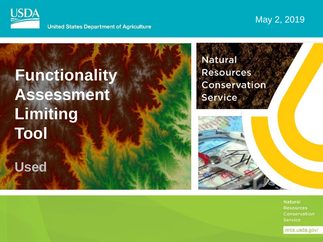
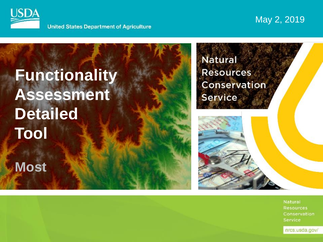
Limiting: Limiting -> Detailed
Used: Used -> Most
